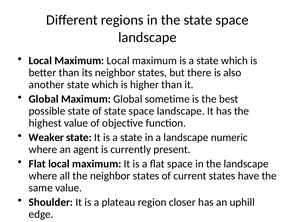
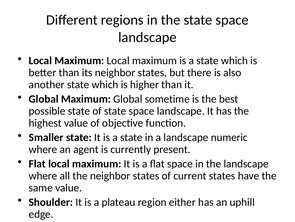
Weaker: Weaker -> Smaller
closer: closer -> either
